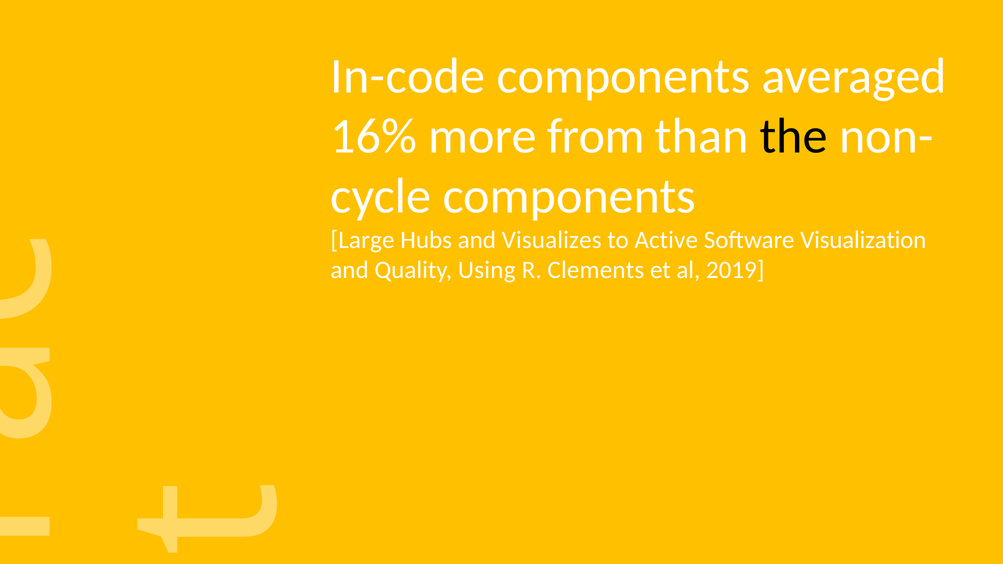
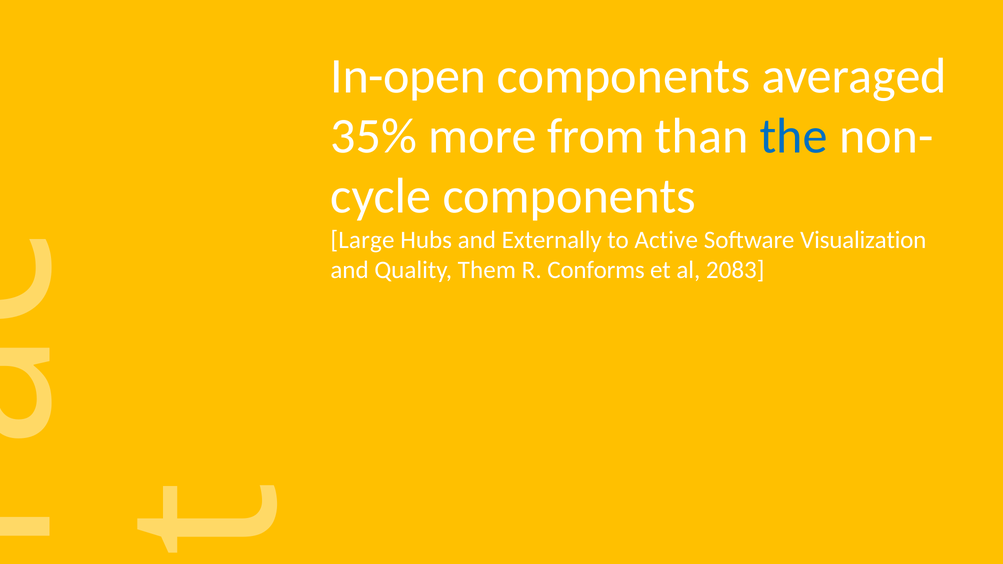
In-code: In-code -> In-open
16%: 16% -> 35%
the colour: black -> blue
Visualizes: Visualizes -> Externally
Using: Using -> Them
Clements: Clements -> Conforms
2019: 2019 -> 2083
